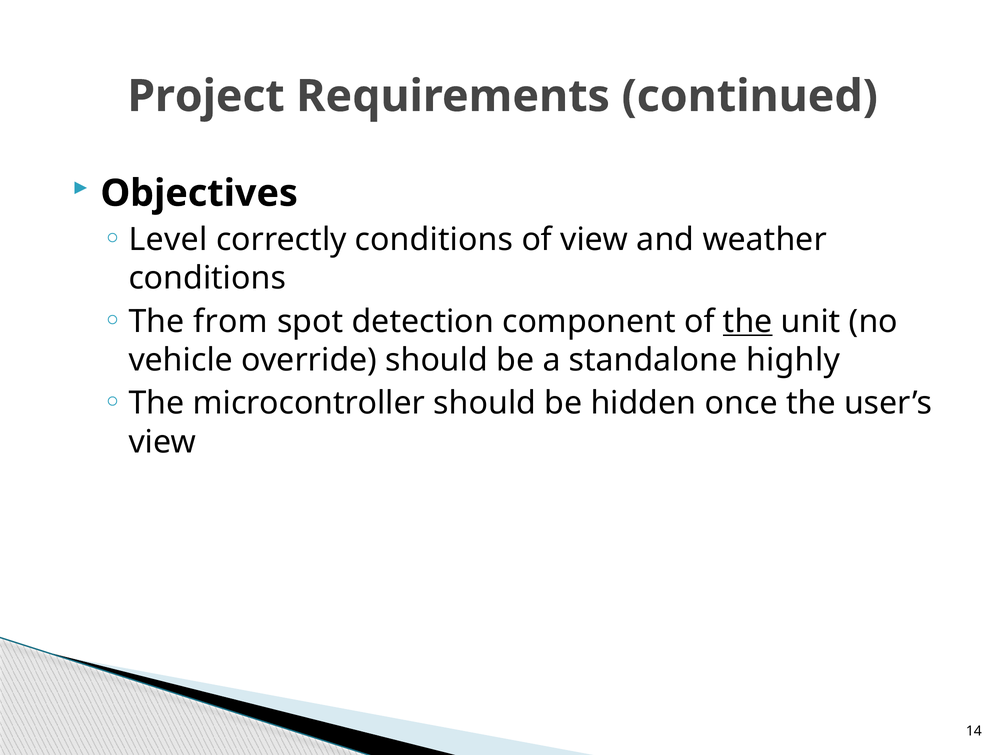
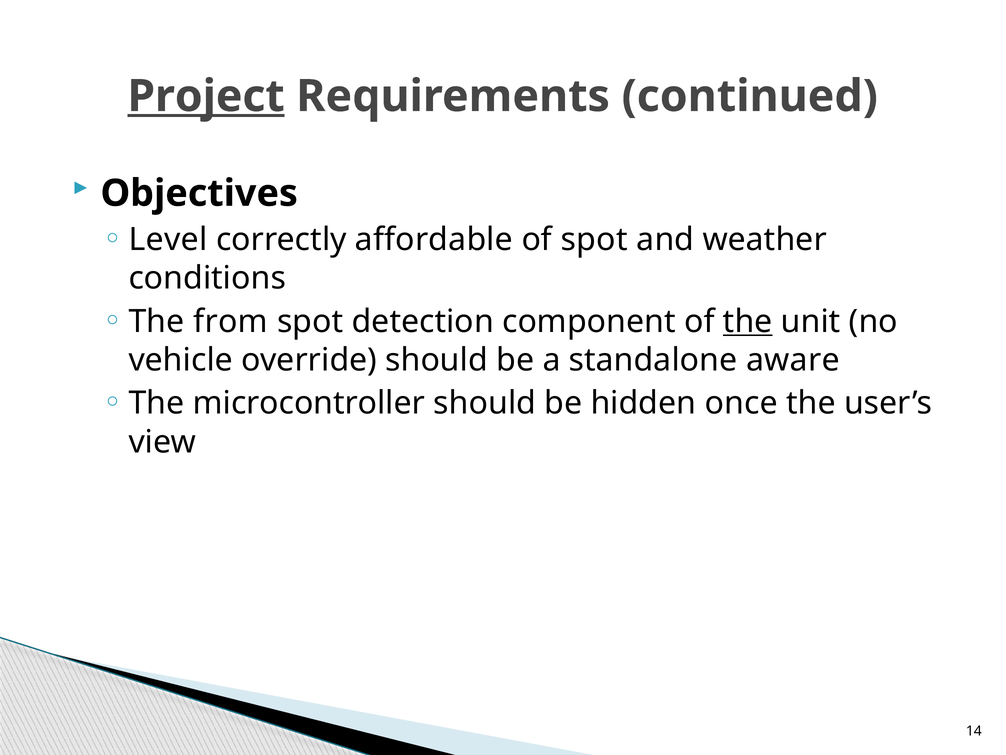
Project underline: none -> present
correctly conditions: conditions -> affordable
of view: view -> spot
highly: highly -> aware
